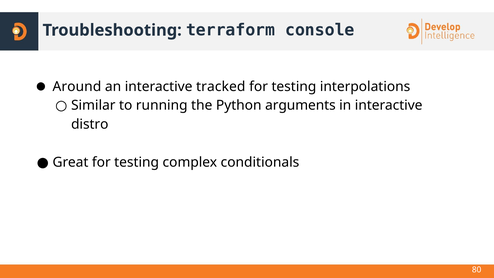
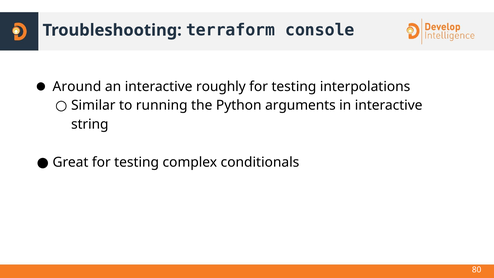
tracked: tracked -> roughly
distro: distro -> string
